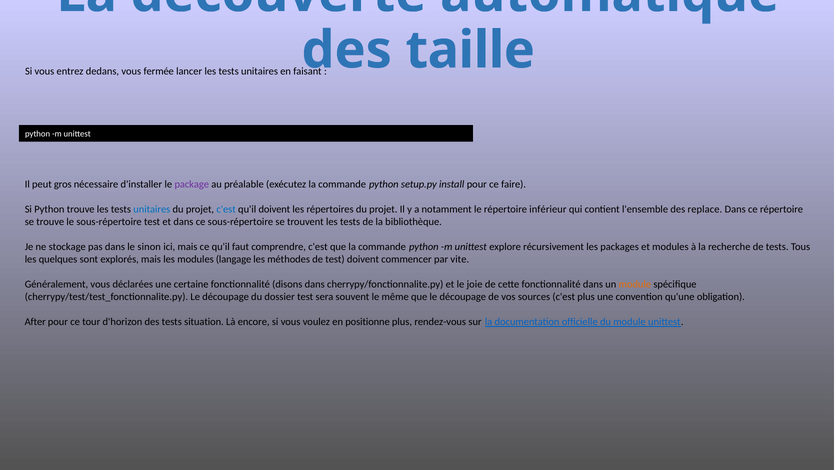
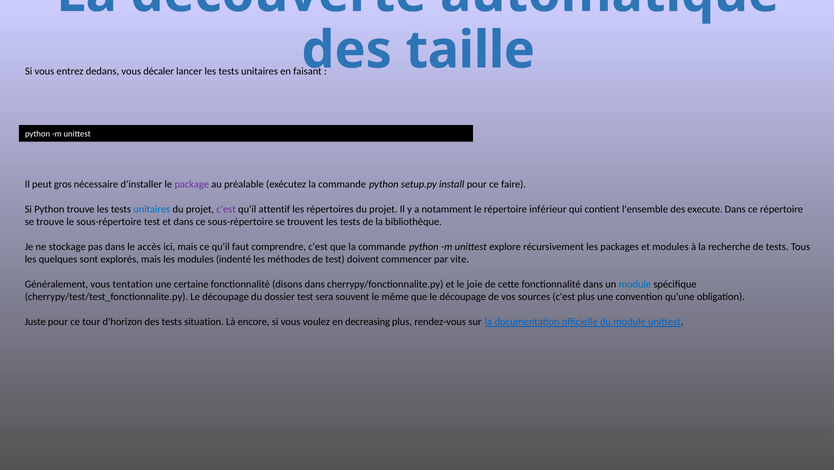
fermée: fermée -> décaler
c'est at (226, 209) colour: blue -> purple
qu'il doivent: doivent -> attentif
replace: replace -> execute
sinon: sinon -> accès
langage: langage -> indenté
déclarées: déclarées -> tentation
module at (635, 285) colour: orange -> blue
After: After -> Juste
positionne: positionne -> decreasing
